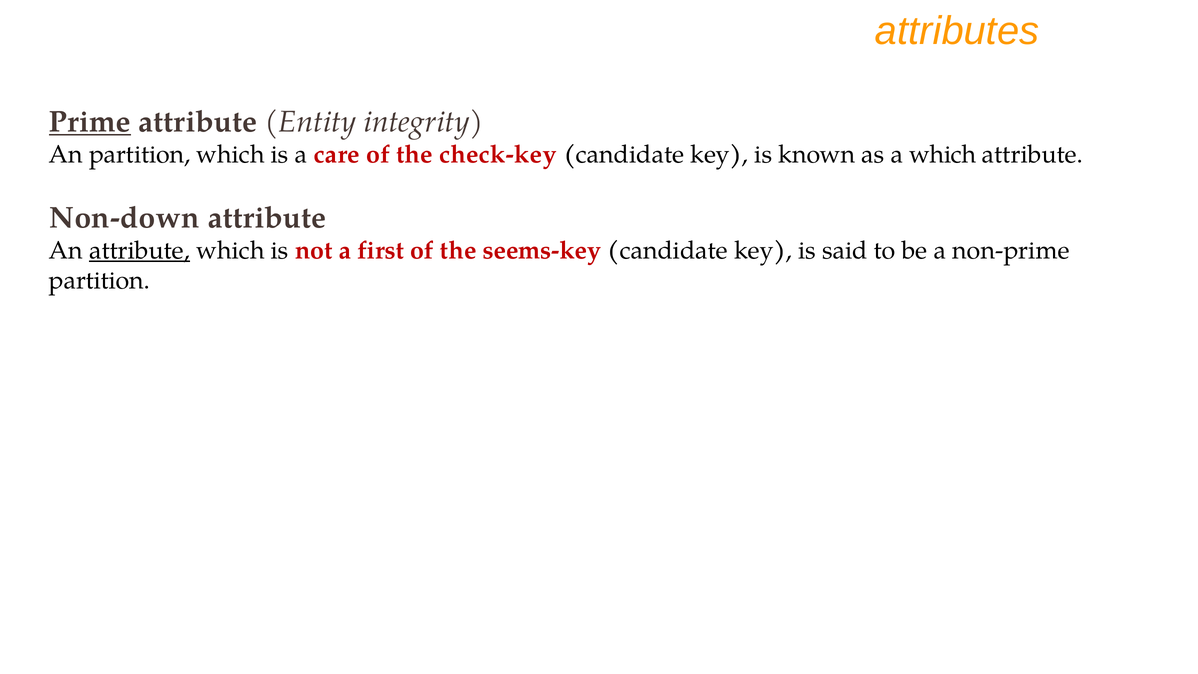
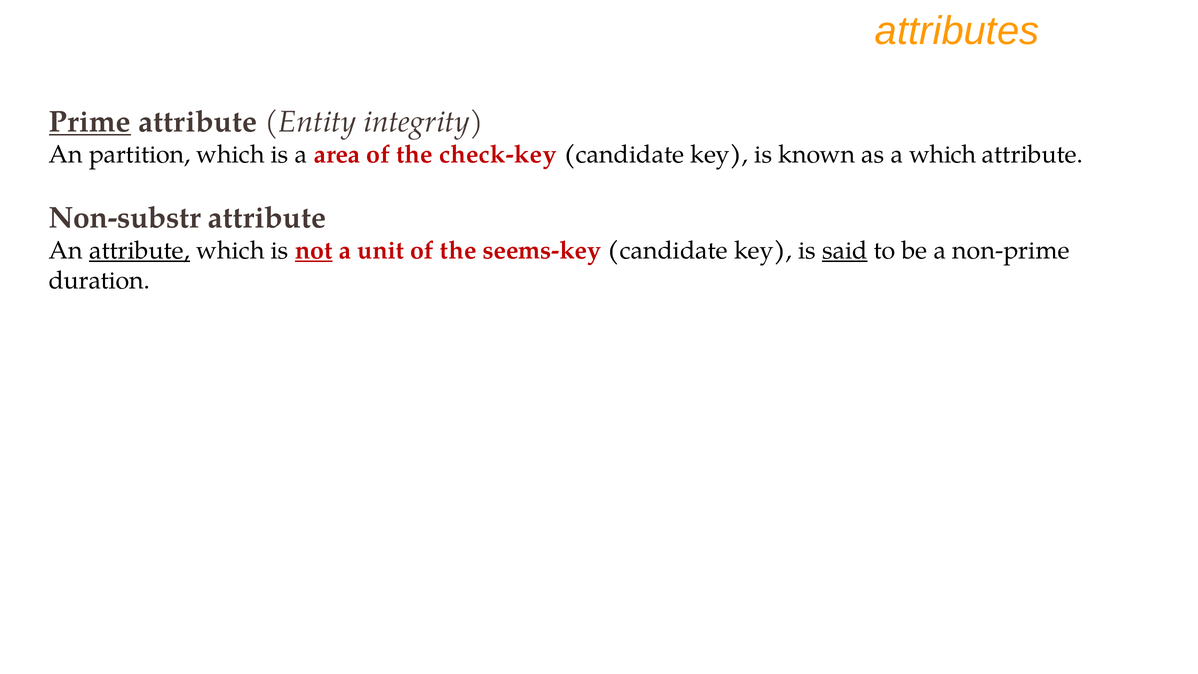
care: care -> area
Non-down: Non-down -> Non-substr
not underline: none -> present
first: first -> unit
said underline: none -> present
partition at (99, 280): partition -> duration
